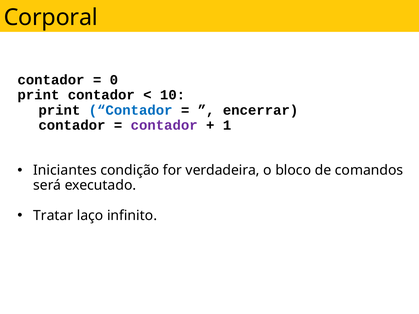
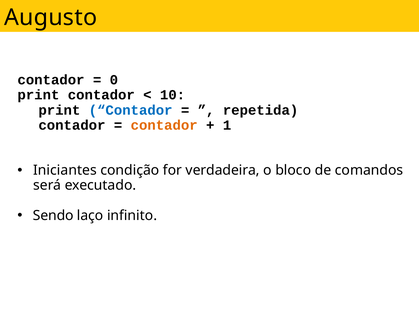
Corporal: Corporal -> Augusto
encerrar: encerrar -> repetida
contador at (164, 125) colour: purple -> orange
Tratar: Tratar -> Sendo
